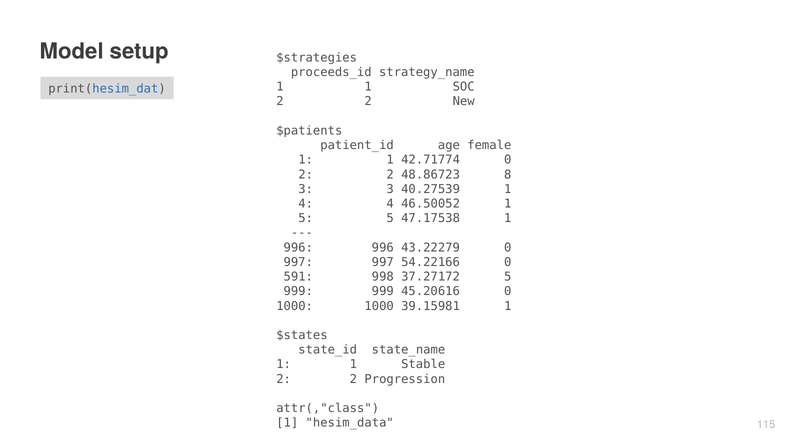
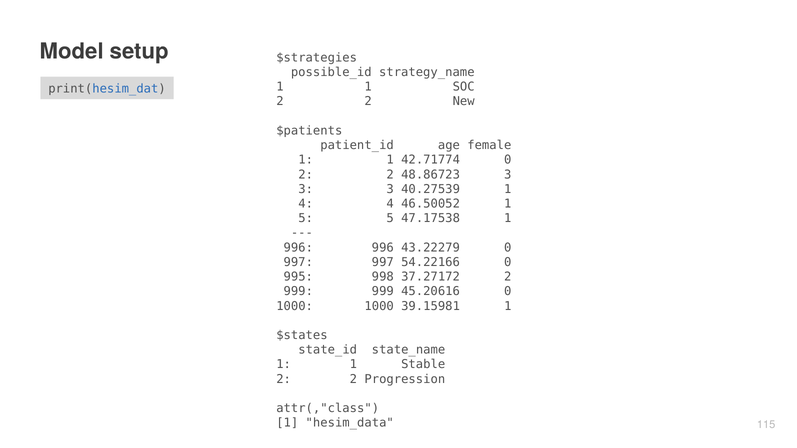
proceeds_id: proceeds_id -> possible_id
48.86723 8: 8 -> 3
591: 591 -> 995
37.27172 5: 5 -> 2
